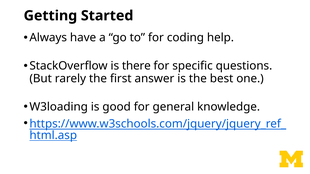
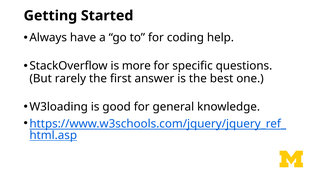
there: there -> more
